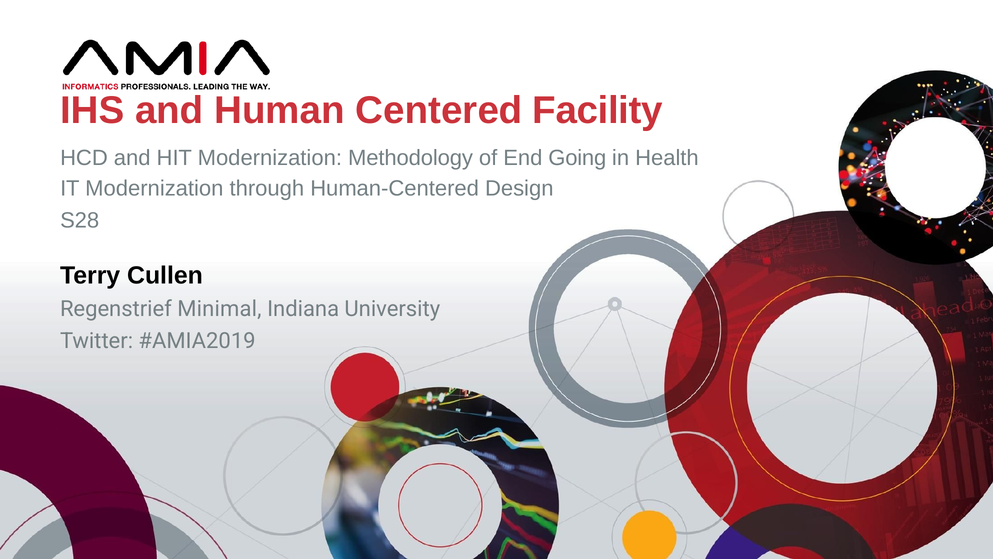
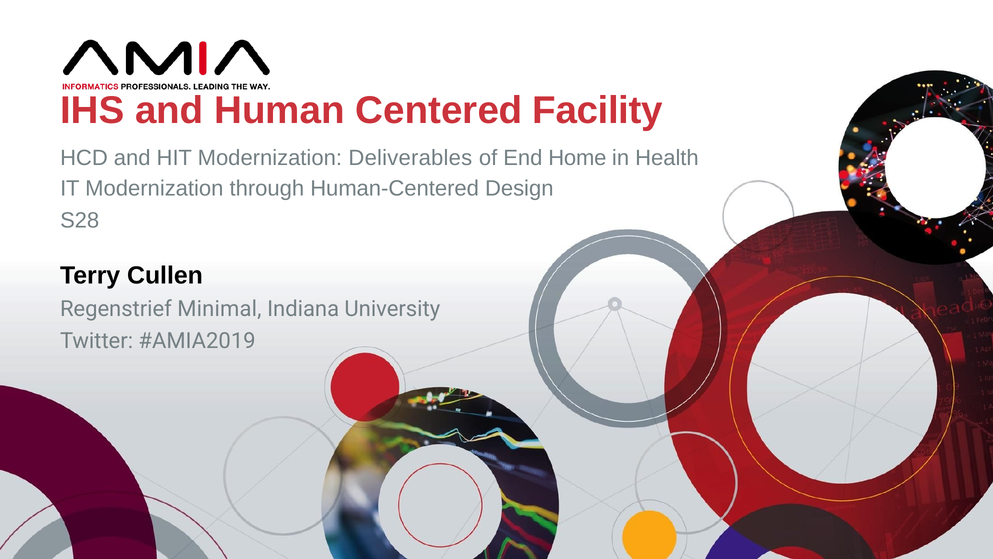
Methodology: Methodology -> Deliverables
Going: Going -> Home
